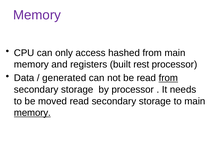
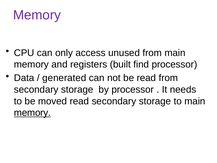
hashed: hashed -> unused
rest: rest -> find
from at (168, 78) underline: present -> none
